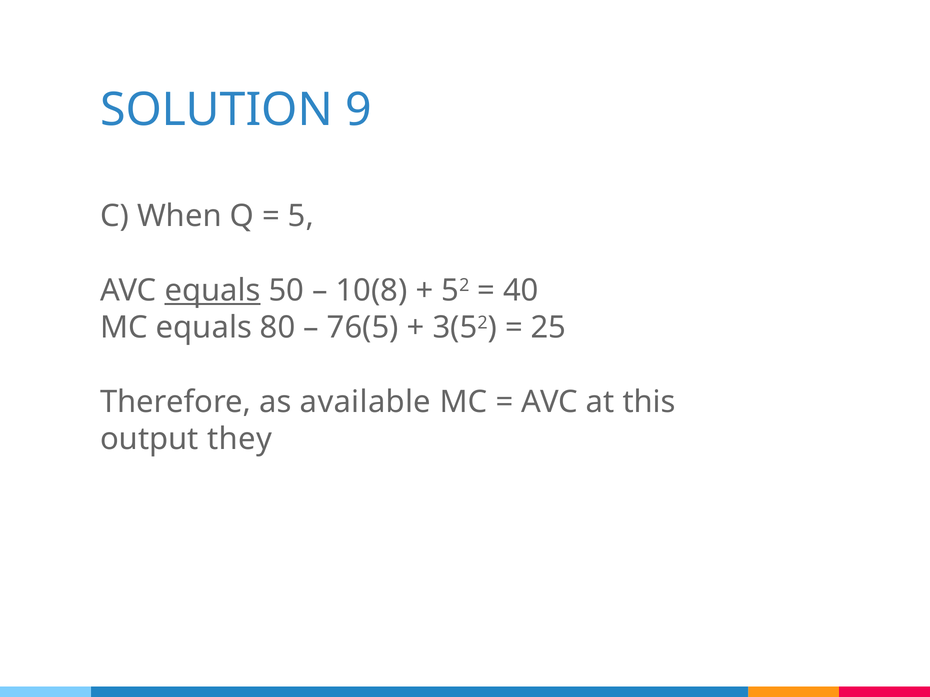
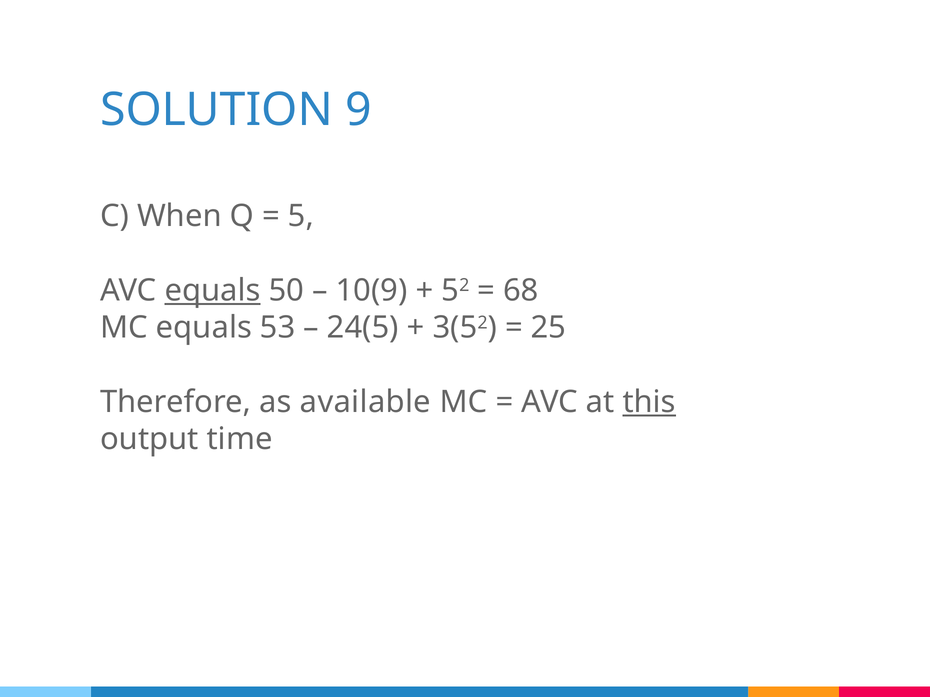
10(8: 10(8 -> 10(9
40: 40 -> 68
80: 80 -> 53
76(5: 76(5 -> 24(5
this underline: none -> present
they: they -> time
